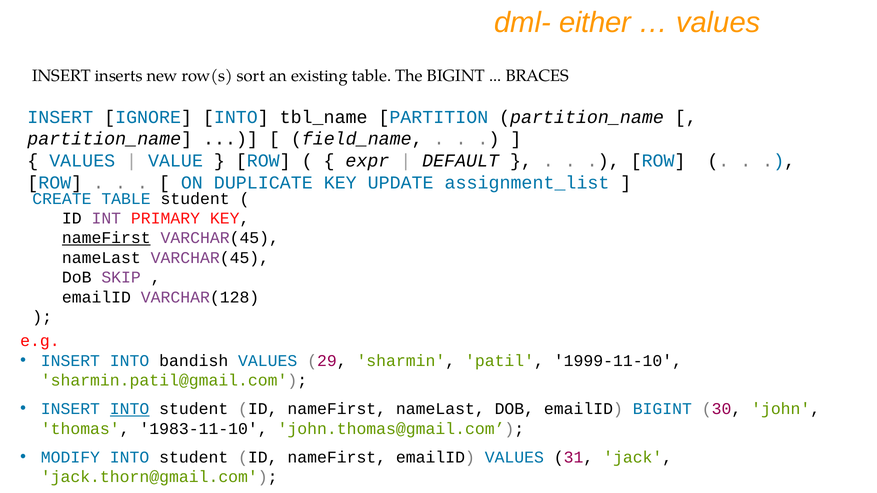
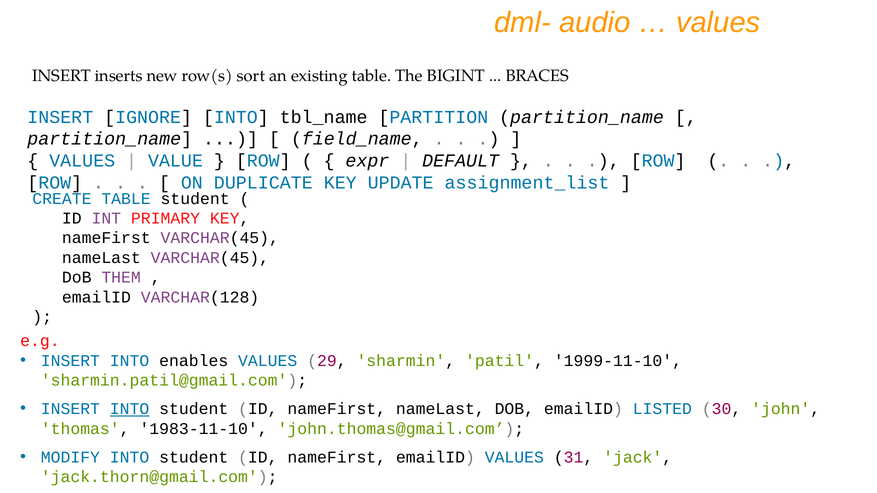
either: either -> audio
nameFirst at (106, 238) underline: present -> none
SKIP: SKIP -> THEM
bandish: bandish -> enables
emailID BIGINT: BIGINT -> LISTED
